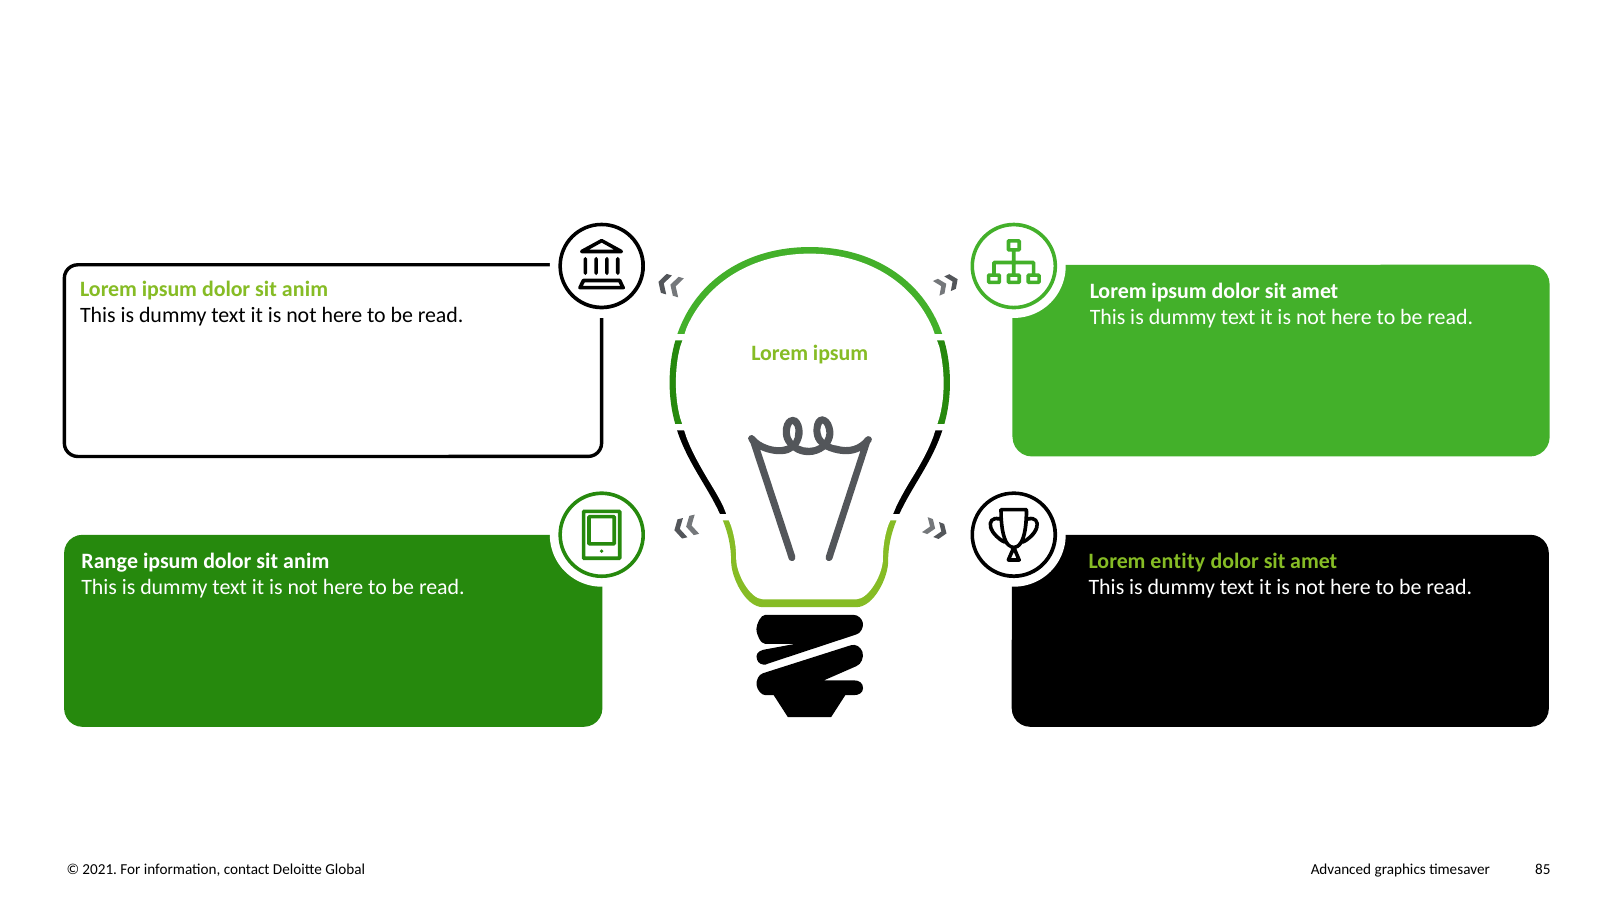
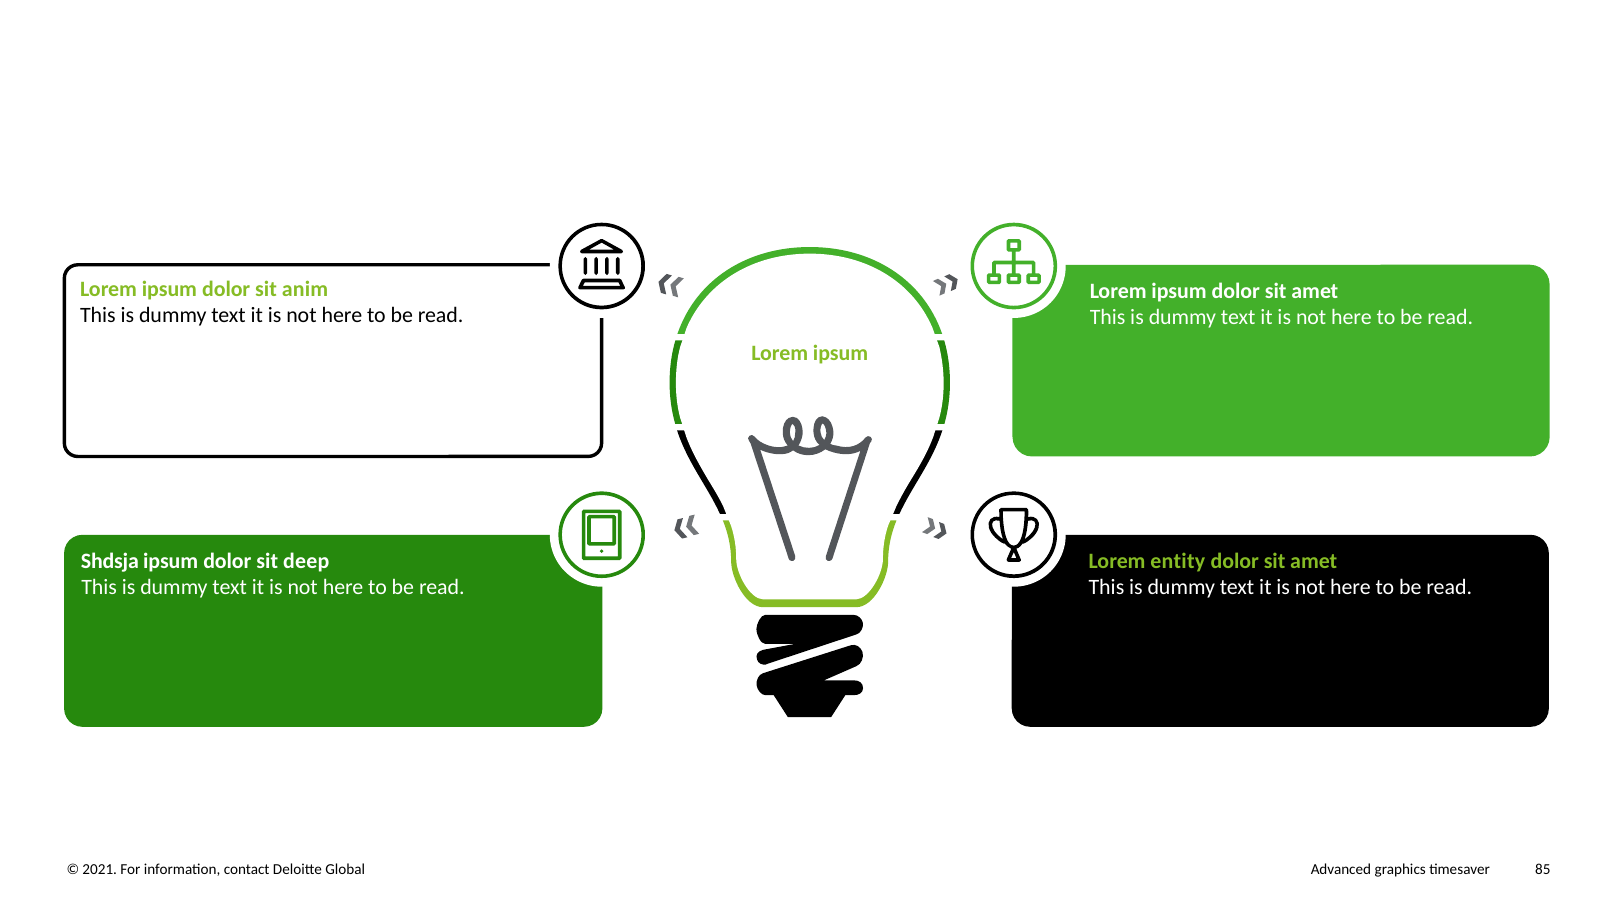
Range: Range -> Shdsja
anim at (306, 561): anim -> deep
